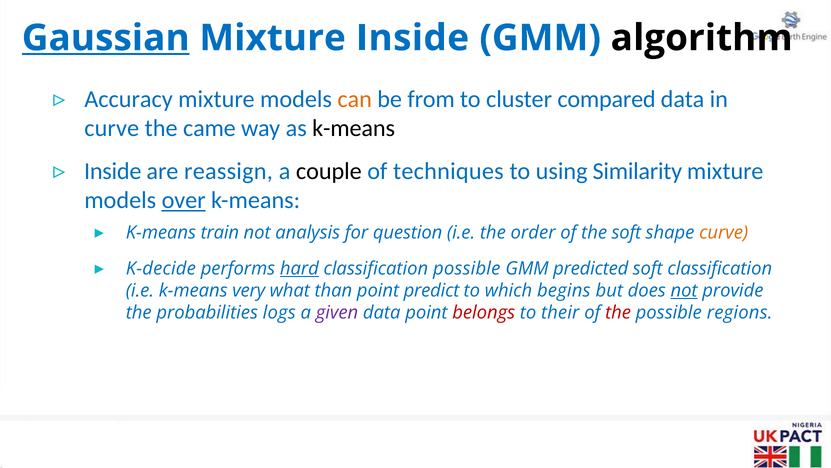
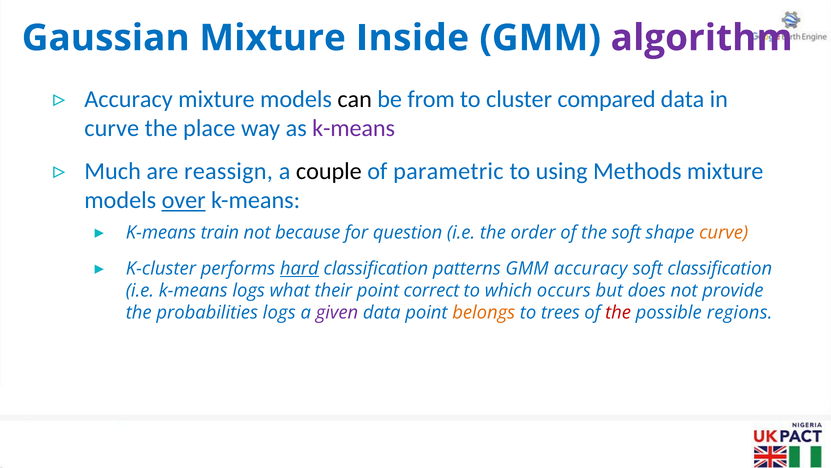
Gaussian underline: present -> none
algorithm colour: black -> purple
can colour: orange -> black
came: came -> place
k-means at (354, 128) colour: black -> purple
Inside at (113, 171): Inside -> Much
techniques: techniques -> parametric
Similarity: Similarity -> Methods
analysis: analysis -> because
K-decide: K-decide -> K-cluster
classification possible: possible -> patterns
GMM predicted: predicted -> accuracy
k-means very: very -> logs
than: than -> their
predict: predict -> correct
begins: begins -> occurs
not at (684, 290) underline: present -> none
belongs colour: red -> orange
their: their -> trees
